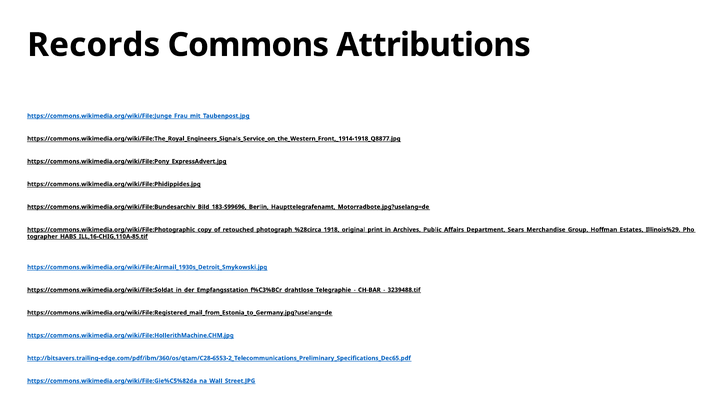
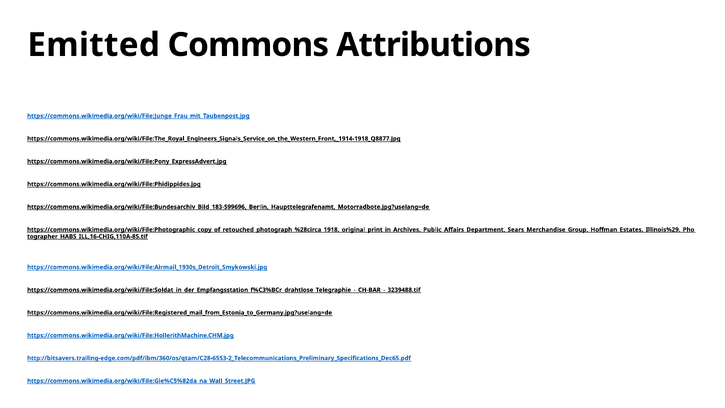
Records: Records -> Emitted
